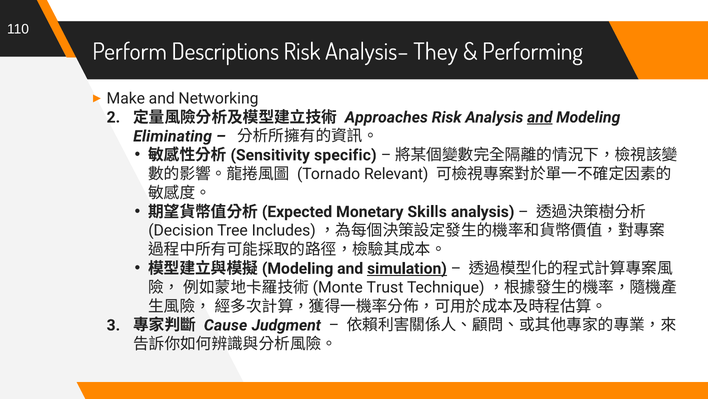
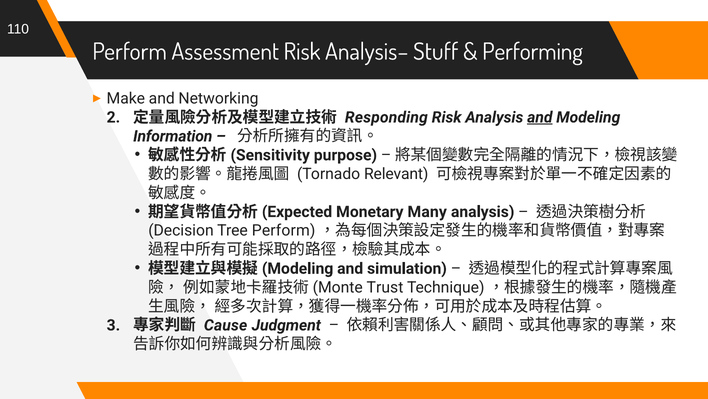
Descriptions: Descriptions -> Assessment
They: They -> Stuff
Approaches: Approaches -> Responding
Eliminating: Eliminating -> Information
specific: specific -> purpose
Skills: Skills -> Many
Tree Includes: Includes -> Perform
simulation underline: present -> none
